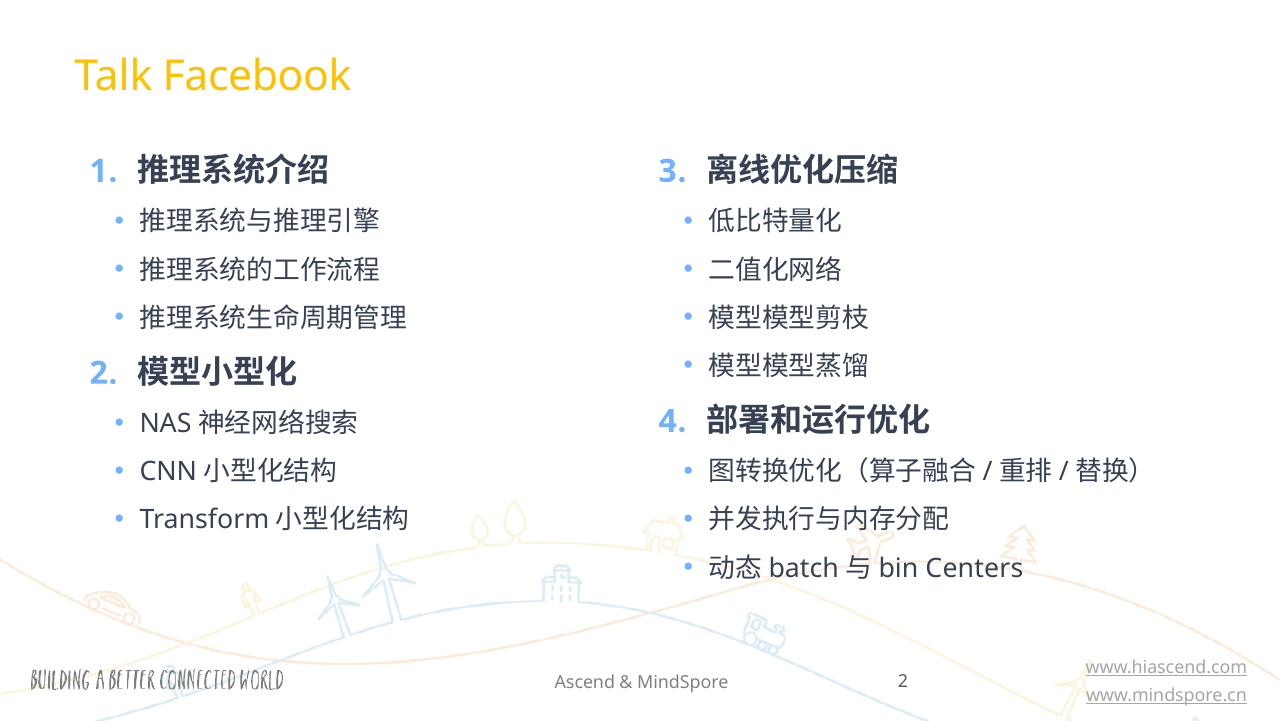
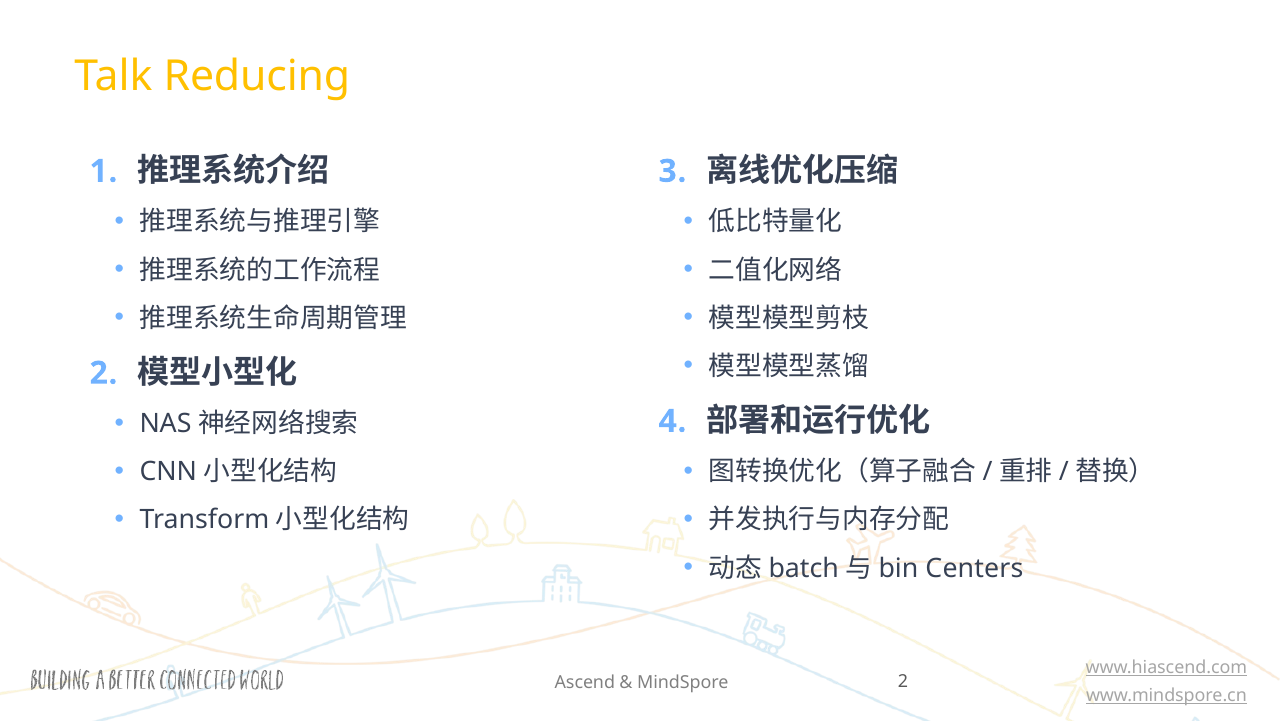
Facebook: Facebook -> Reducing
